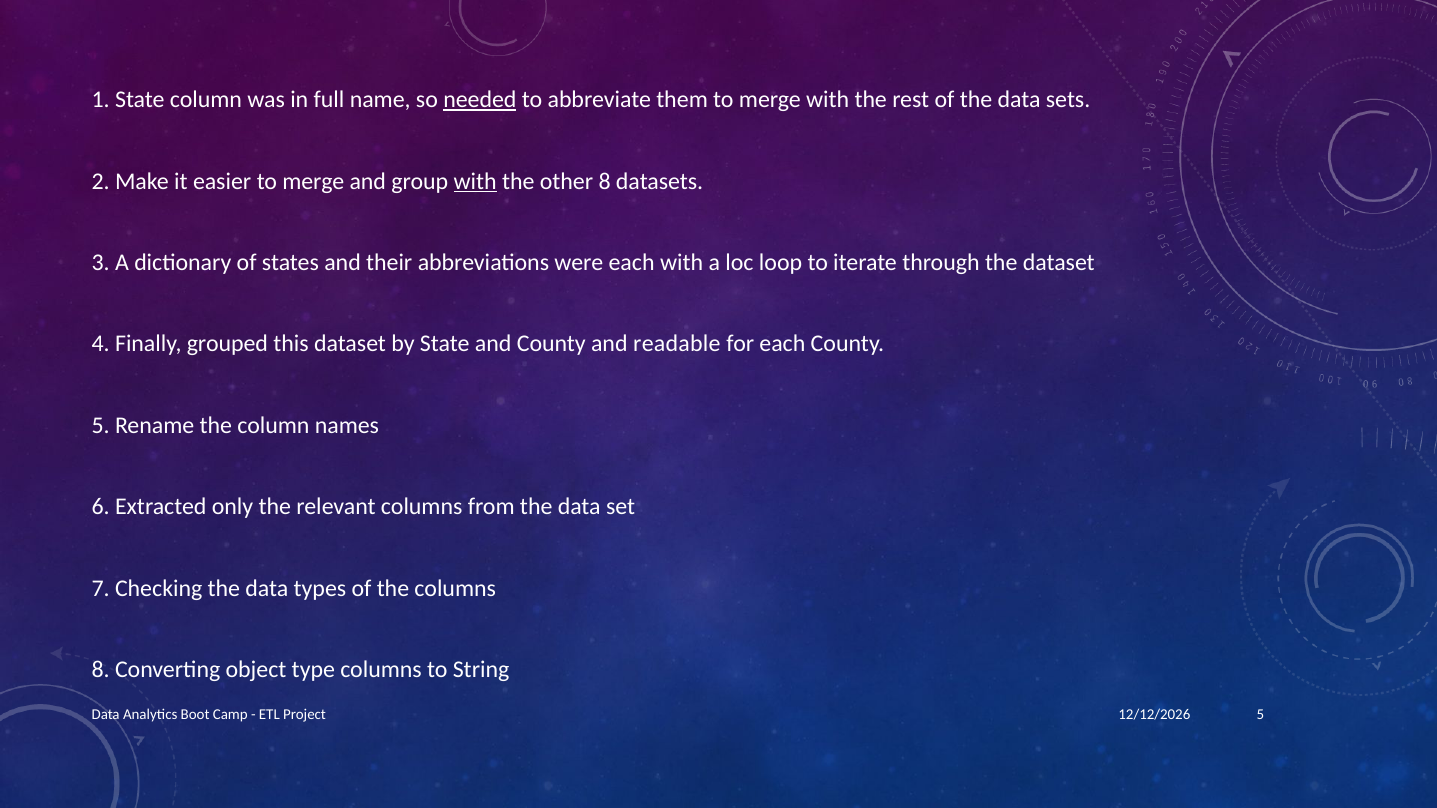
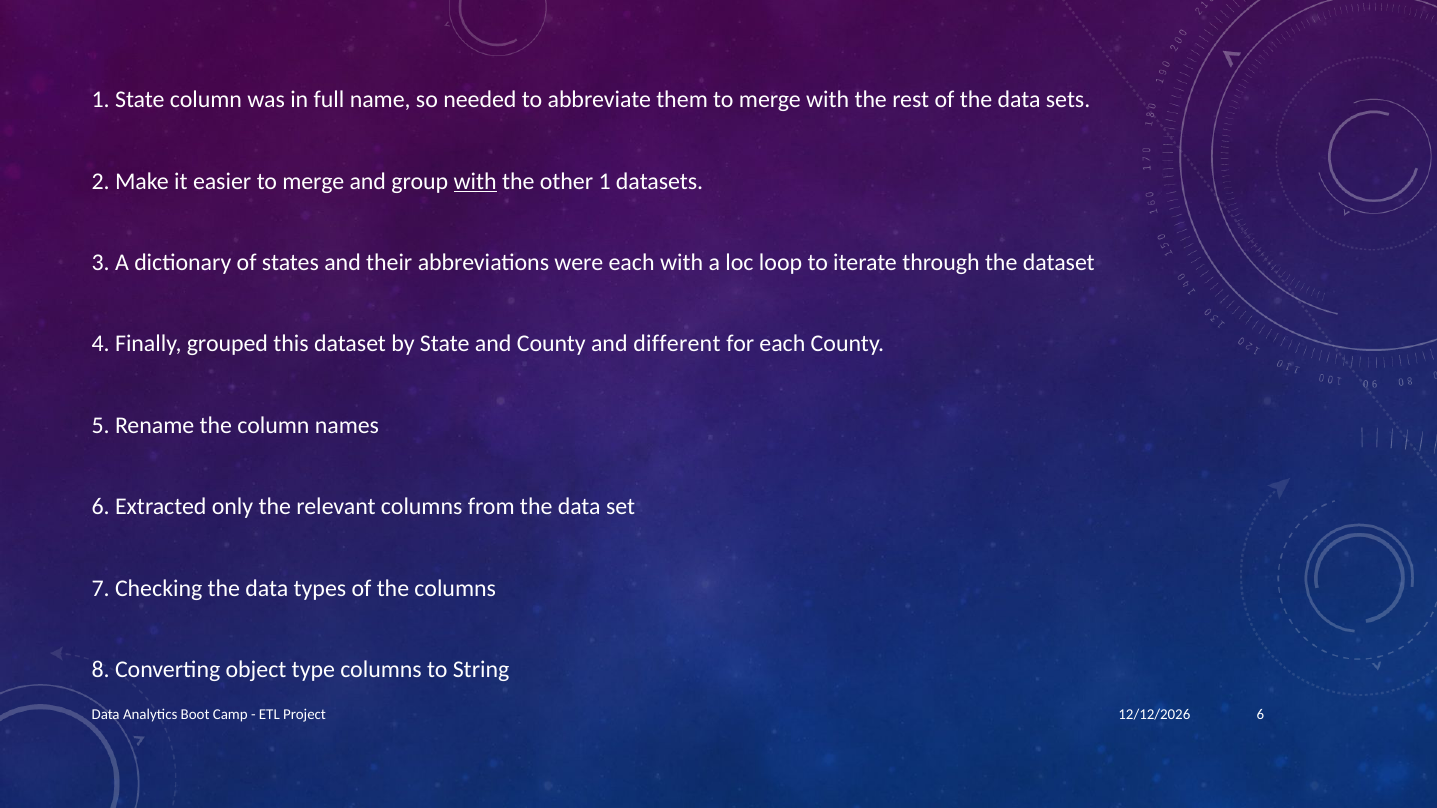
needed underline: present -> none
other 8: 8 -> 1
readable: readable -> different
Project 5: 5 -> 6
